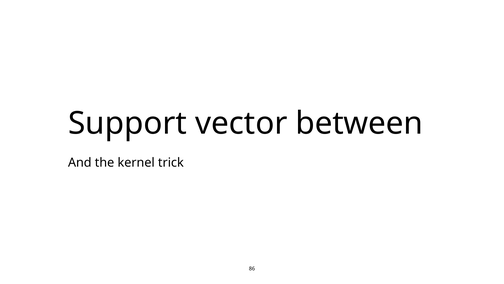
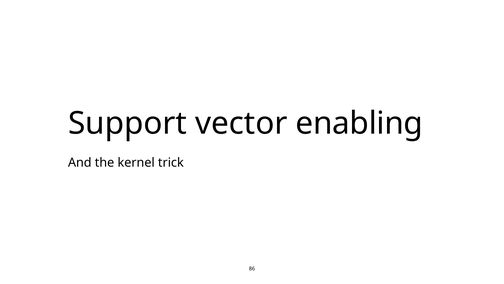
between: between -> enabling
